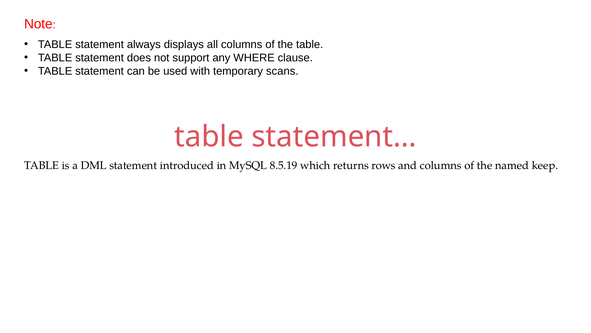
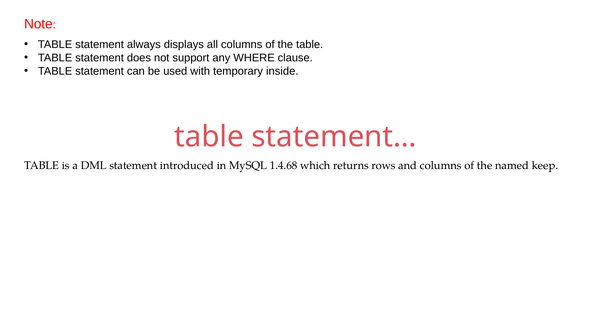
scans: scans -> inside
8.5.19: 8.5.19 -> 1.4.68
